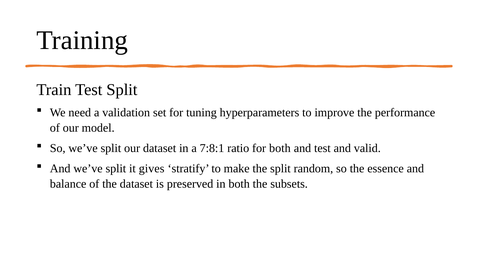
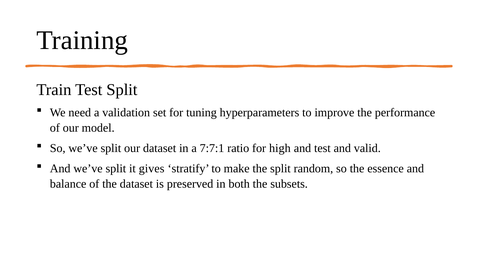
7:8:1: 7:8:1 -> 7:7:1
for both: both -> high
